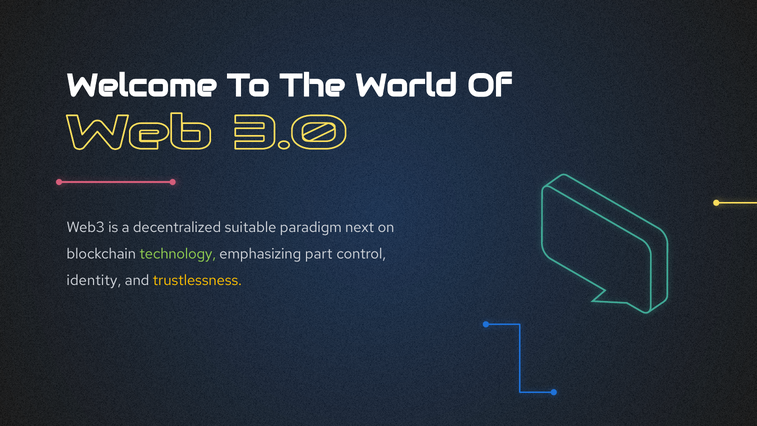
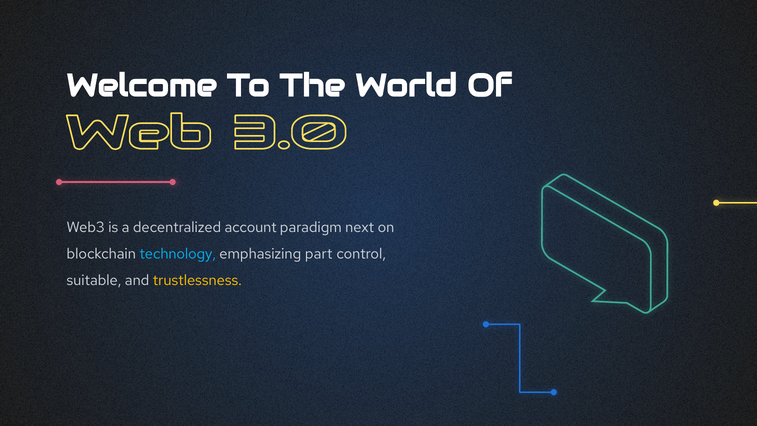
suitable: suitable -> account
technology colour: light green -> light blue
identity: identity -> suitable
